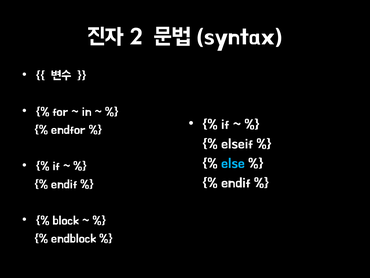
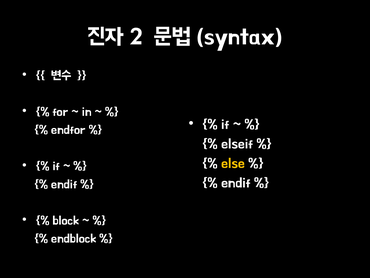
else colour: light blue -> yellow
